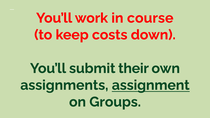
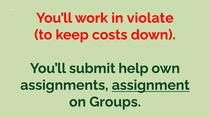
course: course -> violate
their: their -> help
